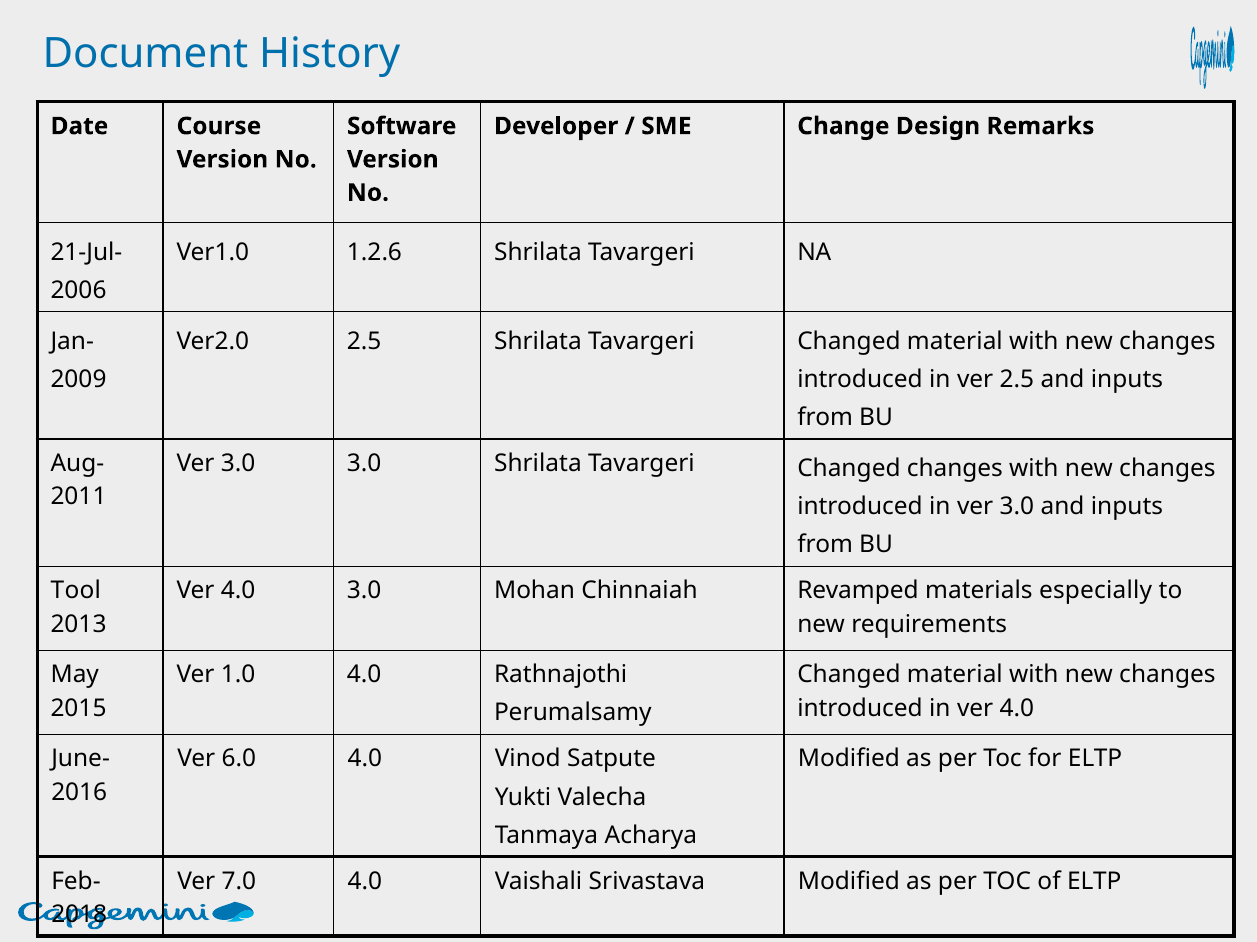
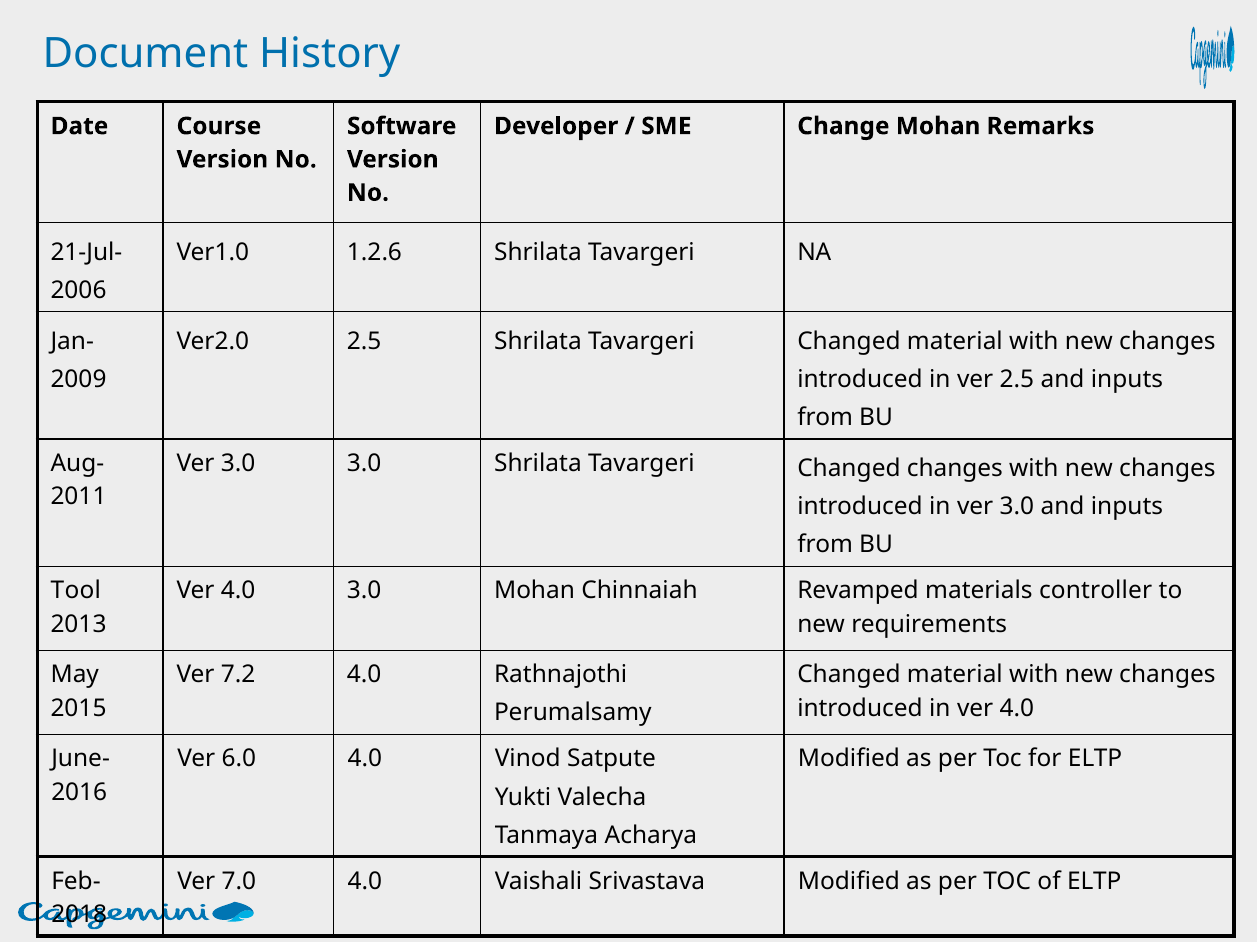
Change Design: Design -> Mohan
especially: especially -> controller
1.0: 1.0 -> 7.2
